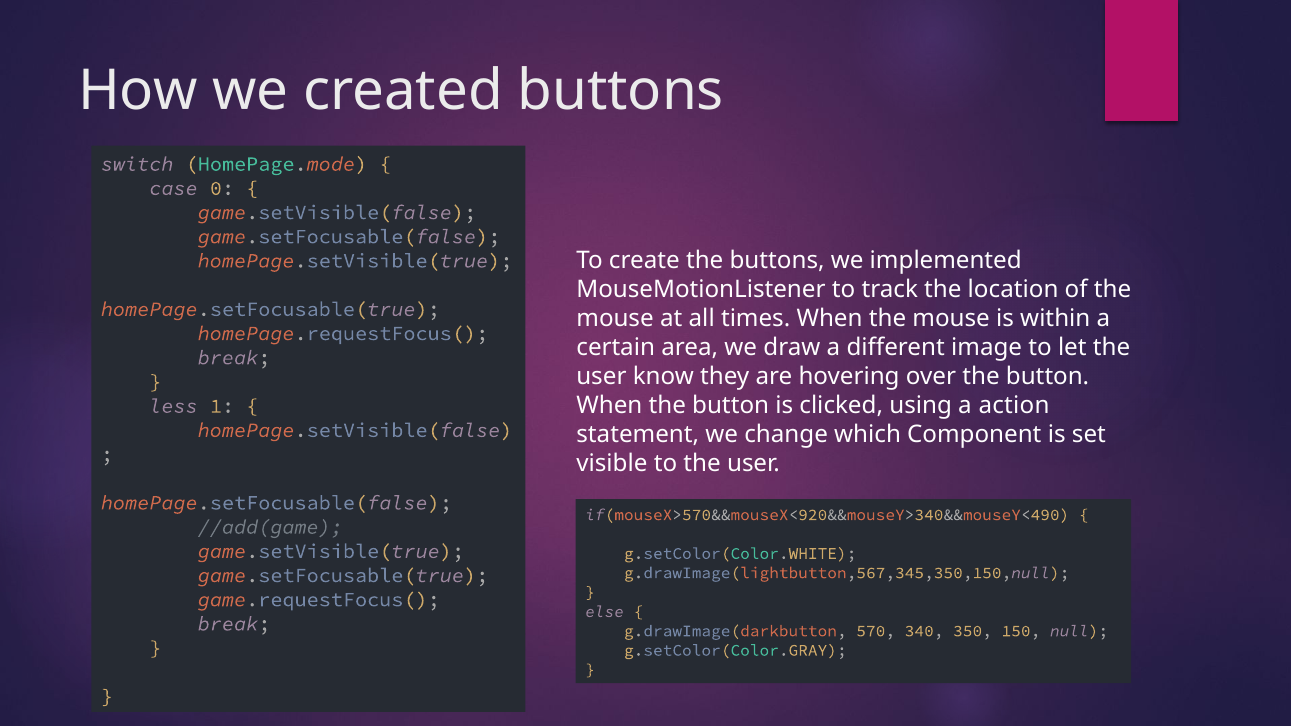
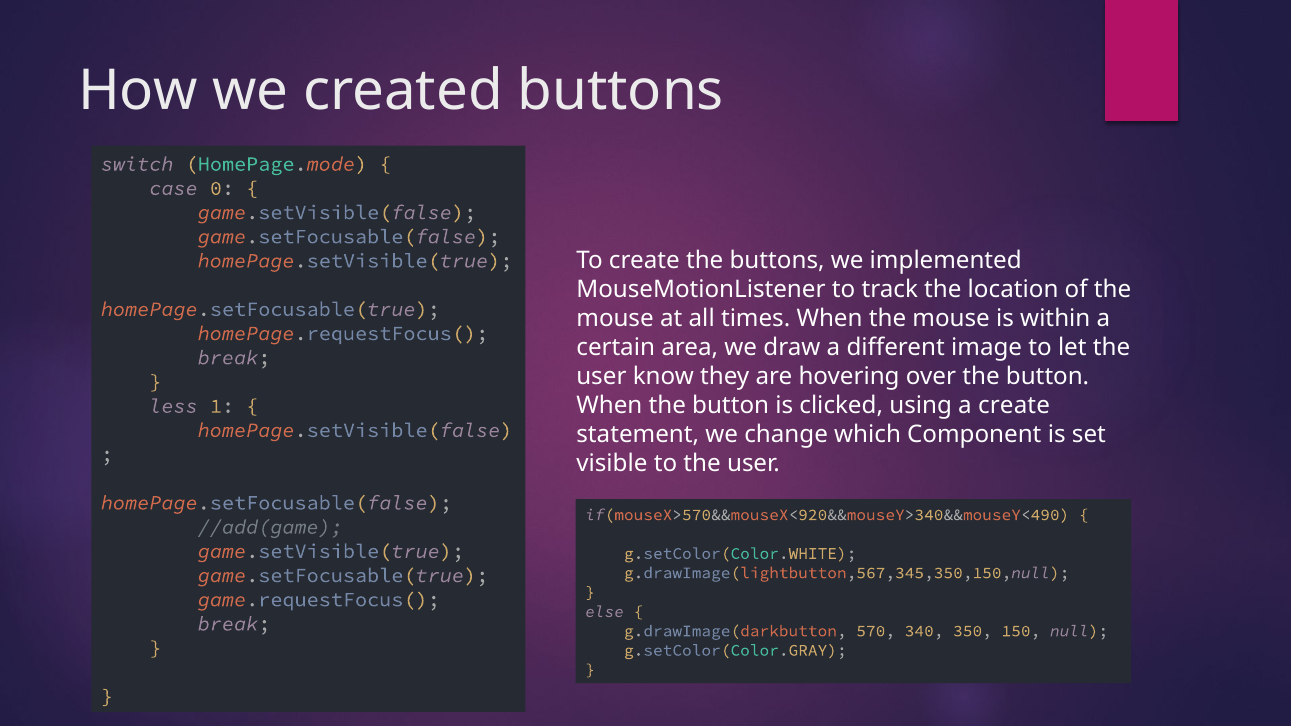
a action: action -> create
